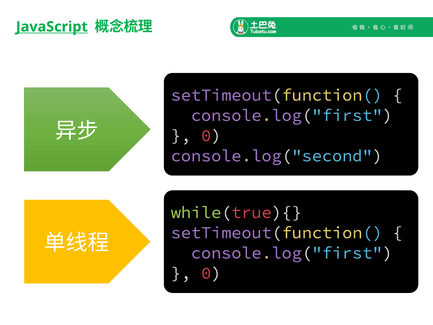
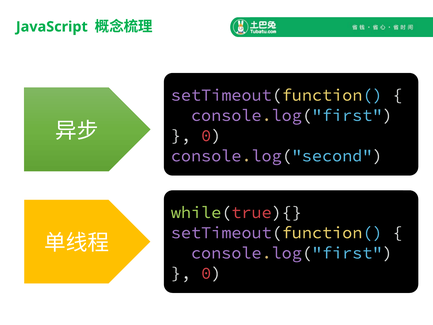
JavaScript underline: present -> none
